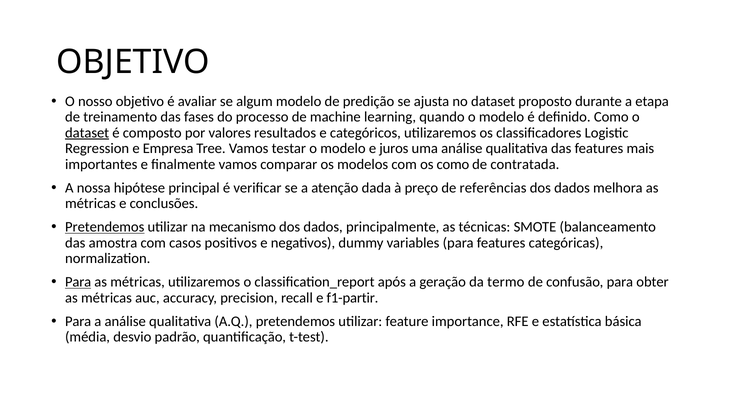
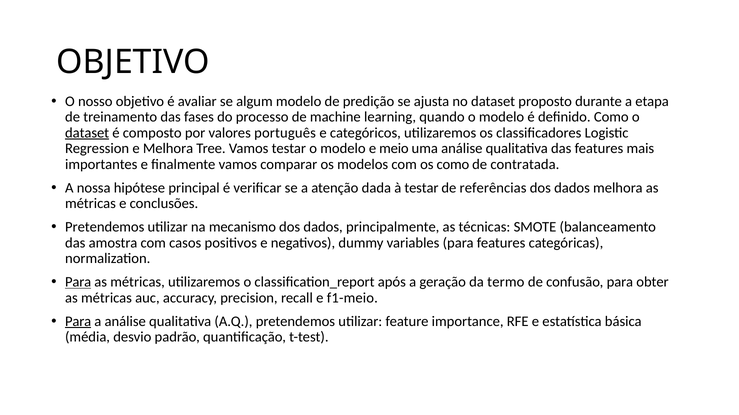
resultados: resultados -> português
e Empresa: Empresa -> Melhora
juros: juros -> meio
à preço: preço -> testar
Pretendemos at (105, 227) underline: present -> none
f1-partir: f1-partir -> f1-meio
Para at (78, 322) underline: none -> present
